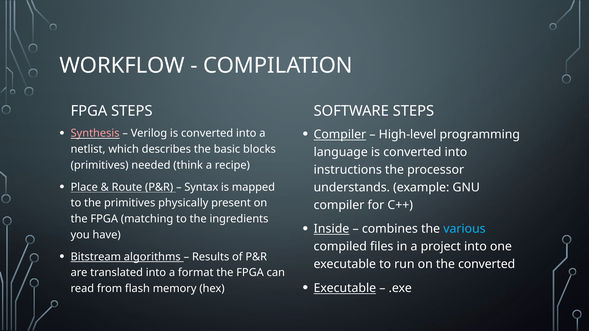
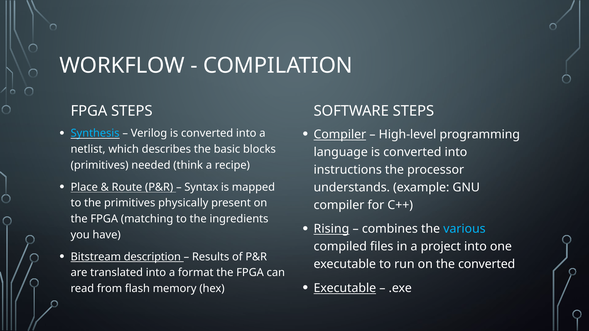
Synthesis colour: pink -> light blue
Inside: Inside -> Rising
algorithms: algorithms -> description
